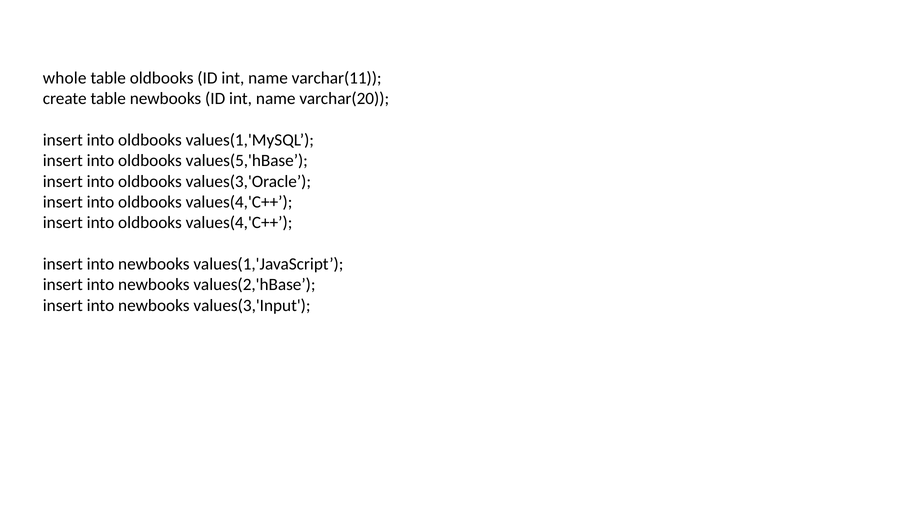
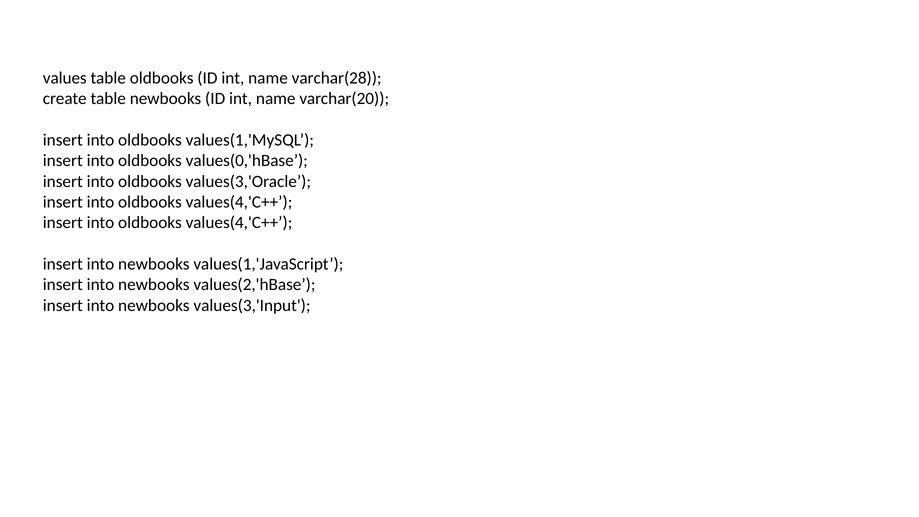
whole: whole -> values
varchar(11: varchar(11 -> varchar(28
values(5,'hBase: values(5,'hBase -> values(0,'hBase
